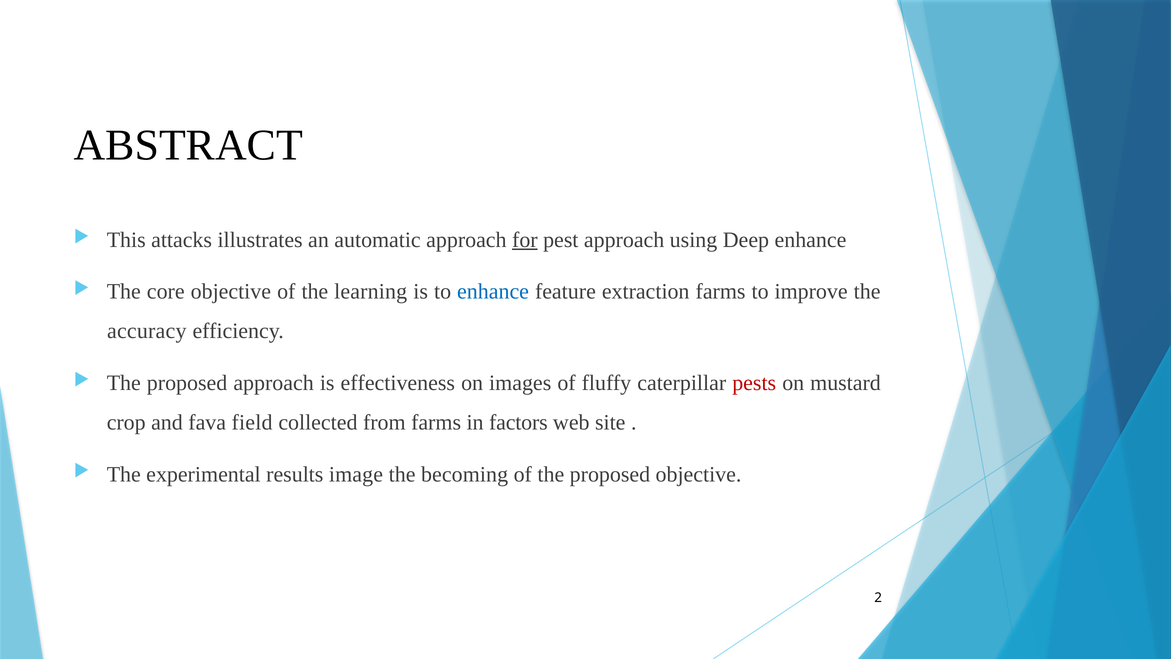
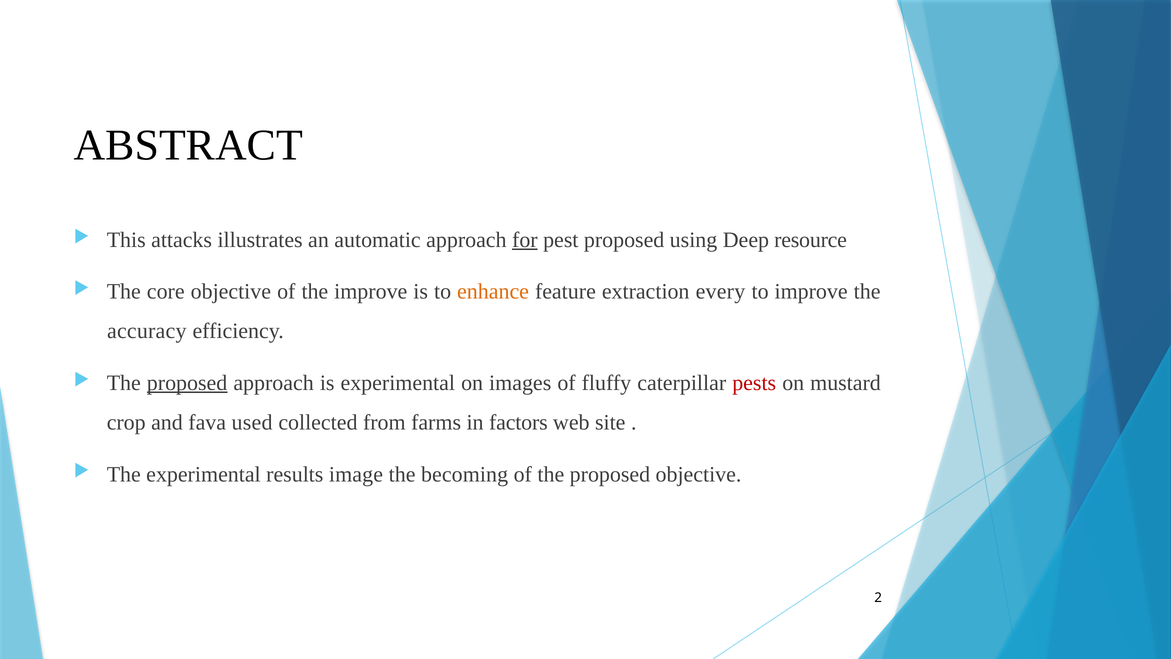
pest approach: approach -> proposed
Deep enhance: enhance -> resource
the learning: learning -> improve
enhance at (493, 292) colour: blue -> orange
extraction farms: farms -> every
proposed at (187, 383) underline: none -> present
is effectiveness: effectiveness -> experimental
field: field -> used
